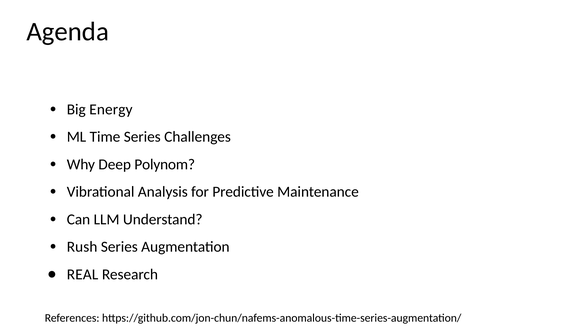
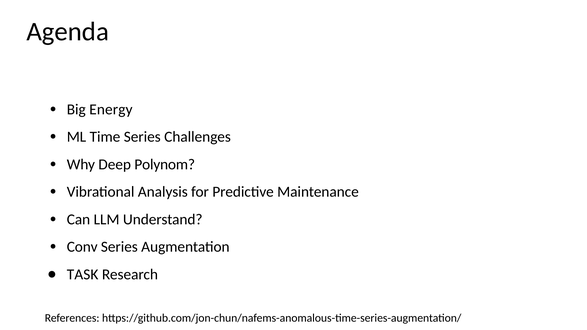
Rush: Rush -> Conv
REAL: REAL -> TASK
